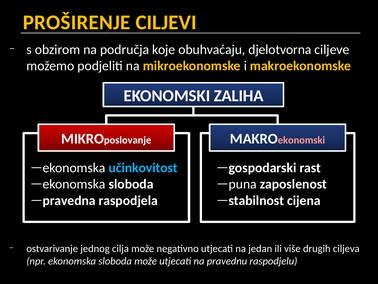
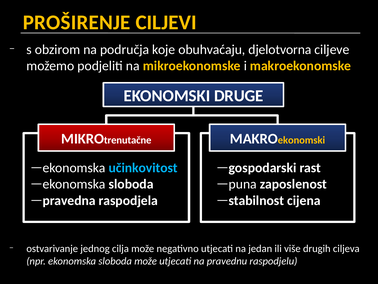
ZALIHA: ZALIHA -> DRUGE
poslovanje: poslovanje -> trenutačne
ekonomski at (301, 140) colour: pink -> yellow
